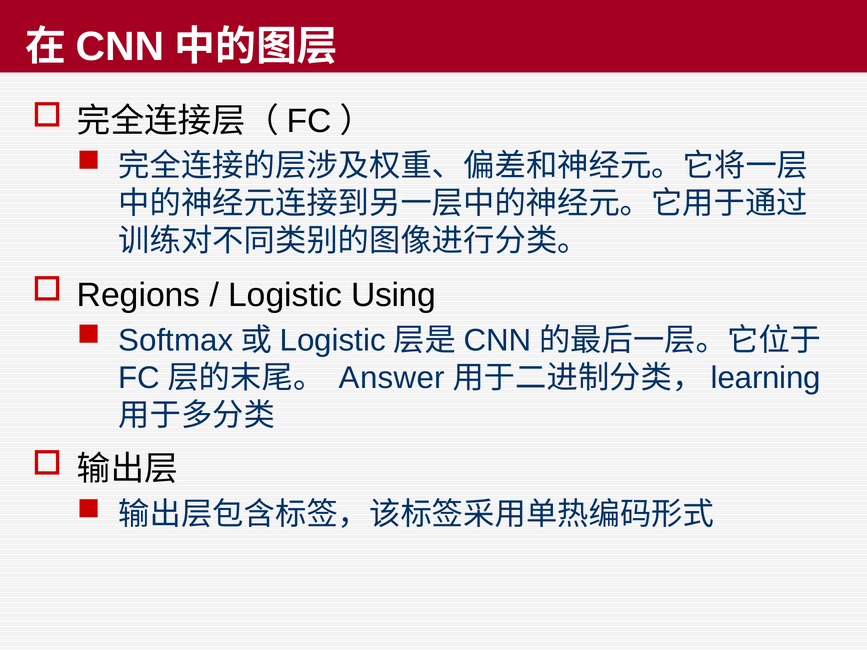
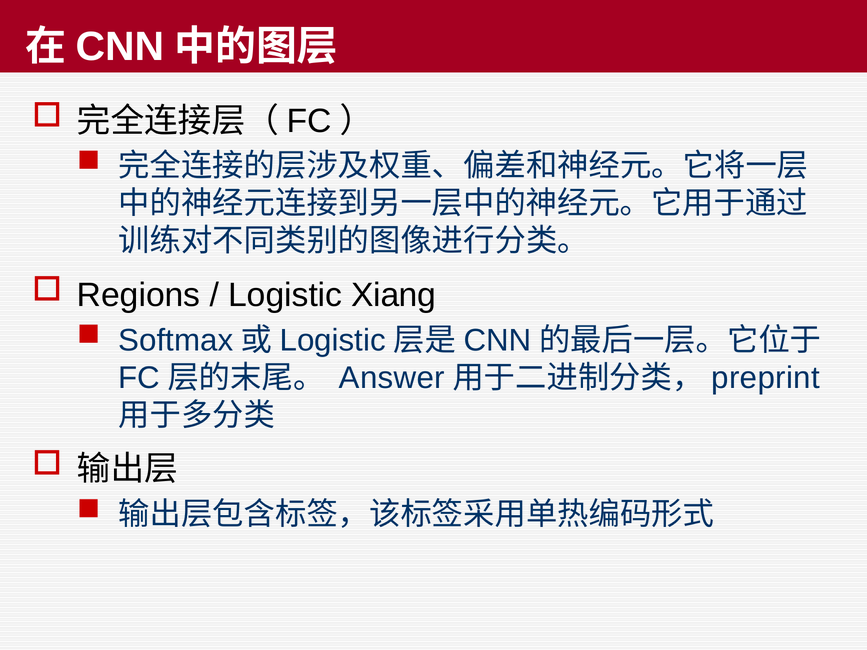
Using: Using -> Xiang
learning: learning -> preprint
